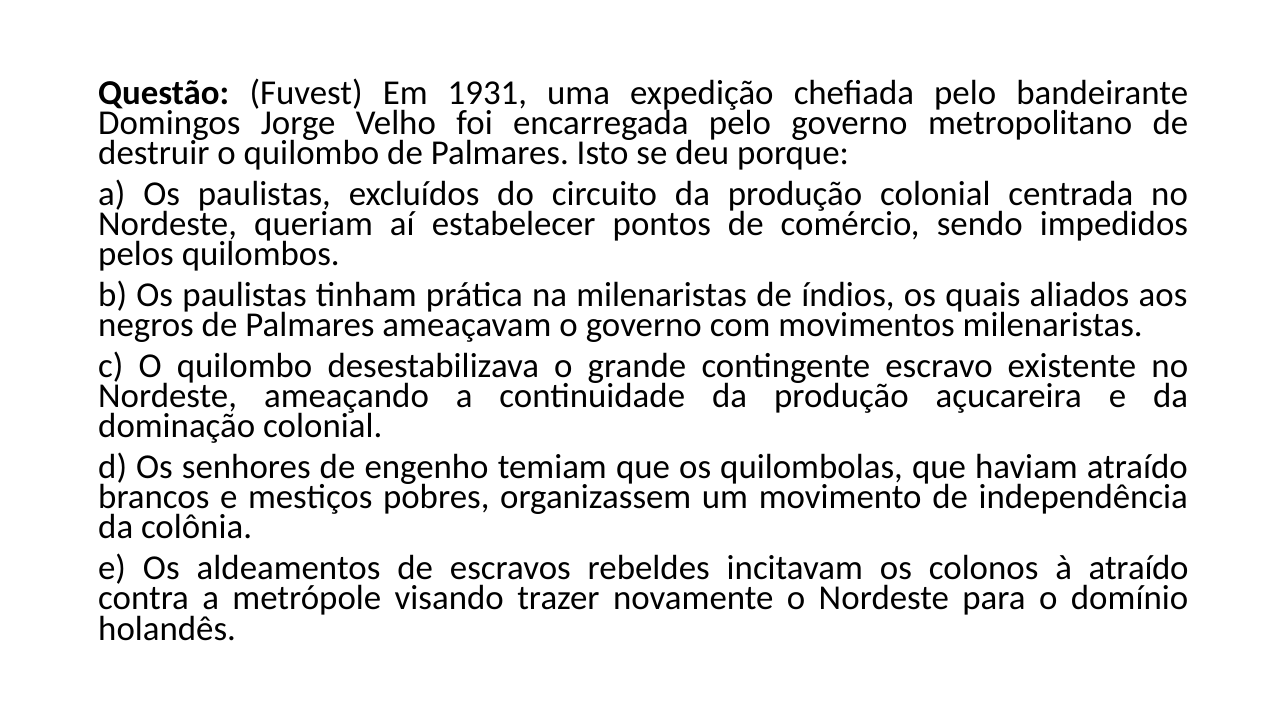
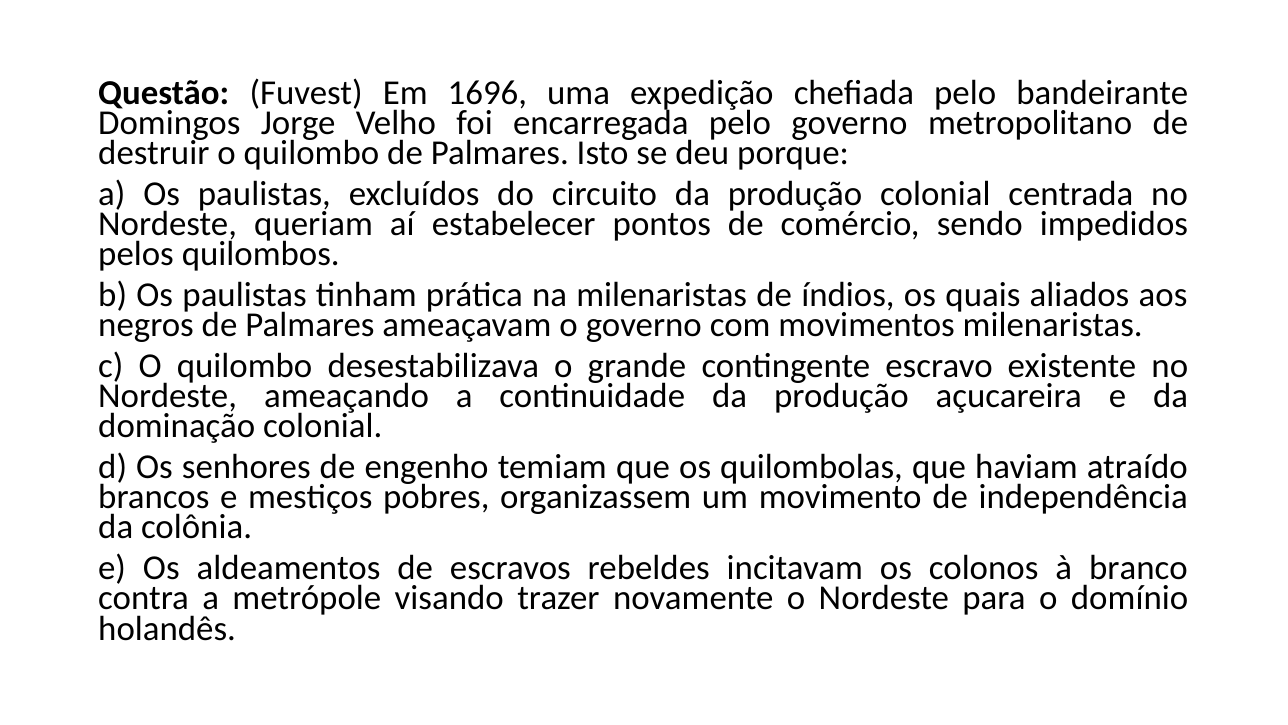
1931: 1931 -> 1696
à atraído: atraído -> branco
